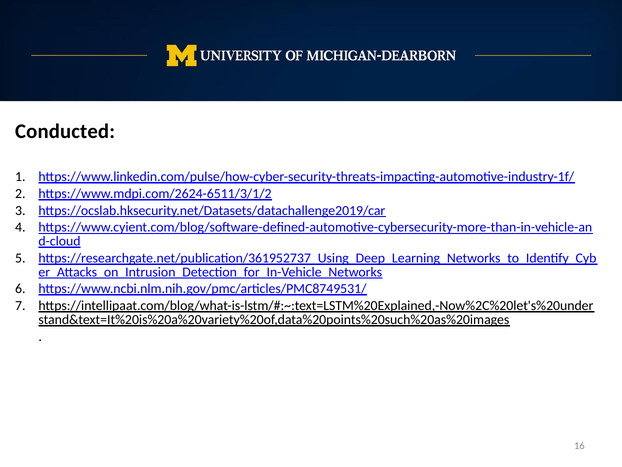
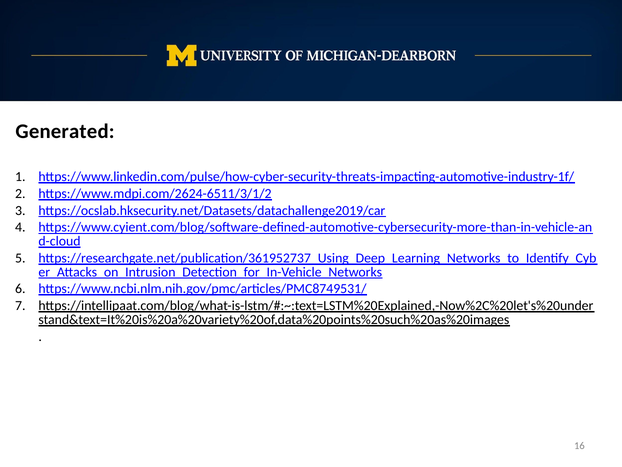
Conducted: Conducted -> Generated
